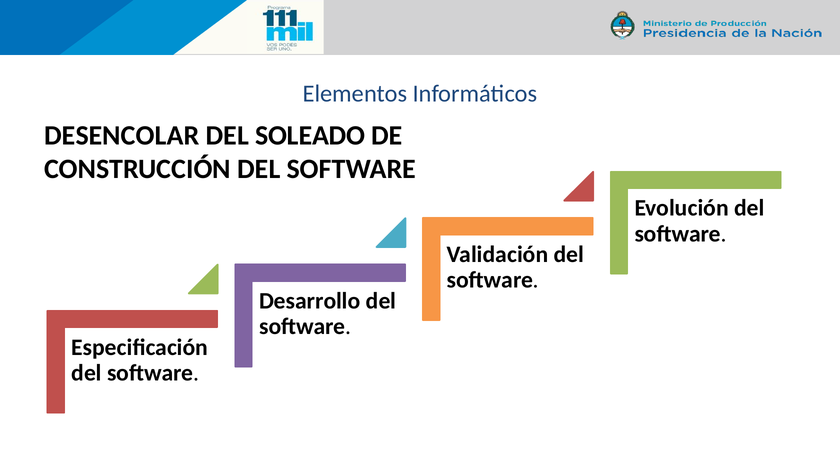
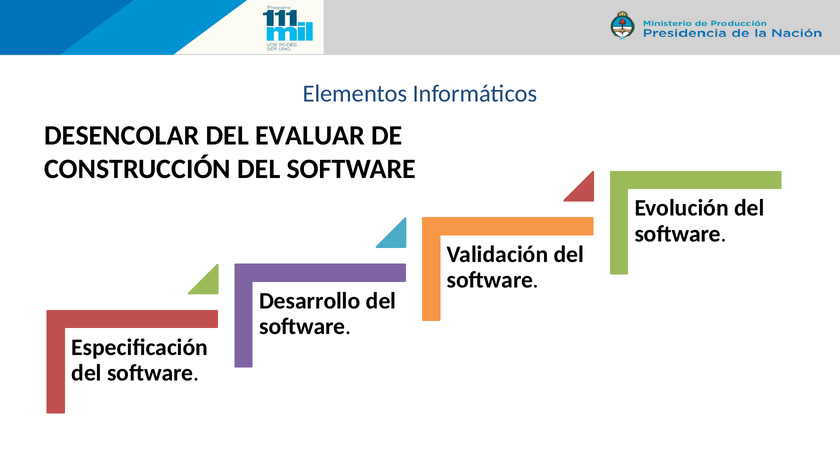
SOLEADO: SOLEADO -> EVALUAR
